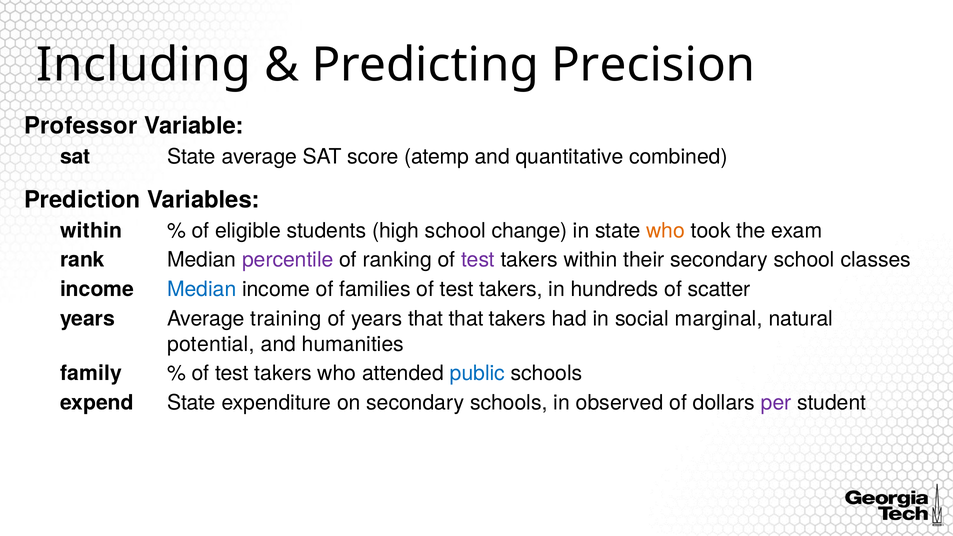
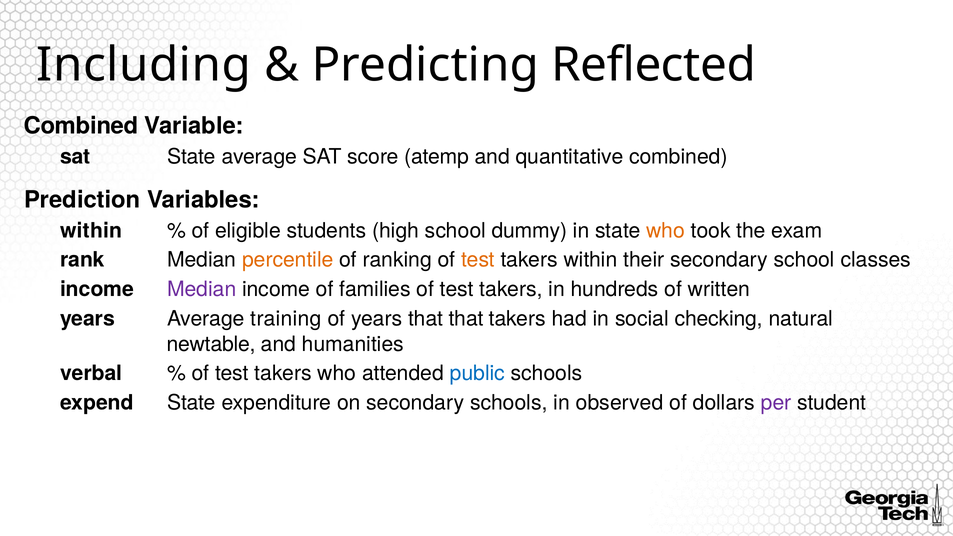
Precision: Precision -> Reflected
Professor at (81, 126): Professor -> Combined
change: change -> dummy
percentile colour: purple -> orange
test at (478, 260) colour: purple -> orange
Median at (202, 289) colour: blue -> purple
scatter: scatter -> written
marginal: marginal -> checking
potential: potential -> newtable
family: family -> verbal
